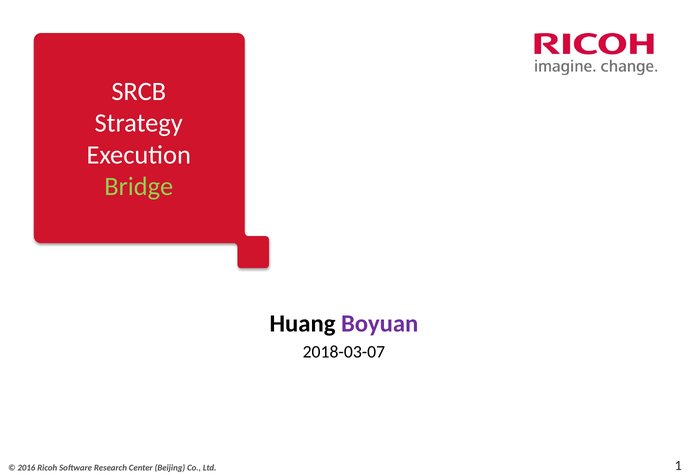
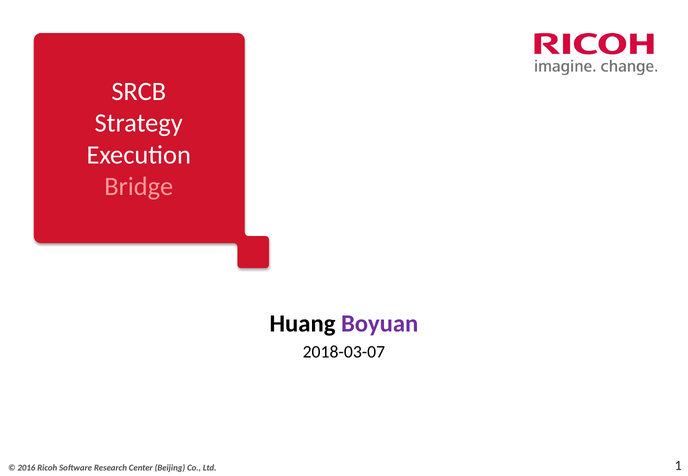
Bridge colour: light green -> pink
